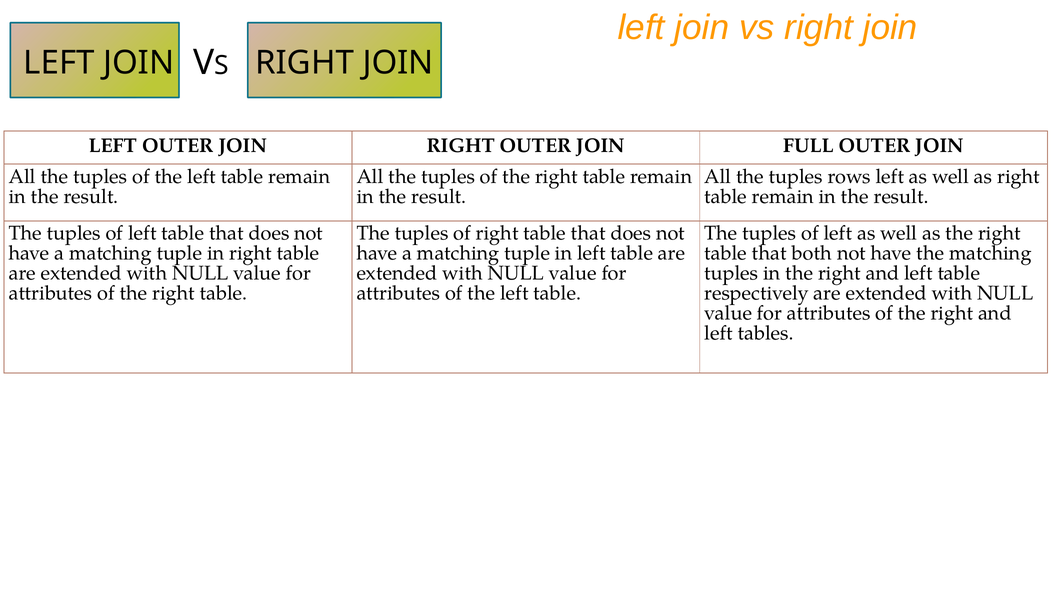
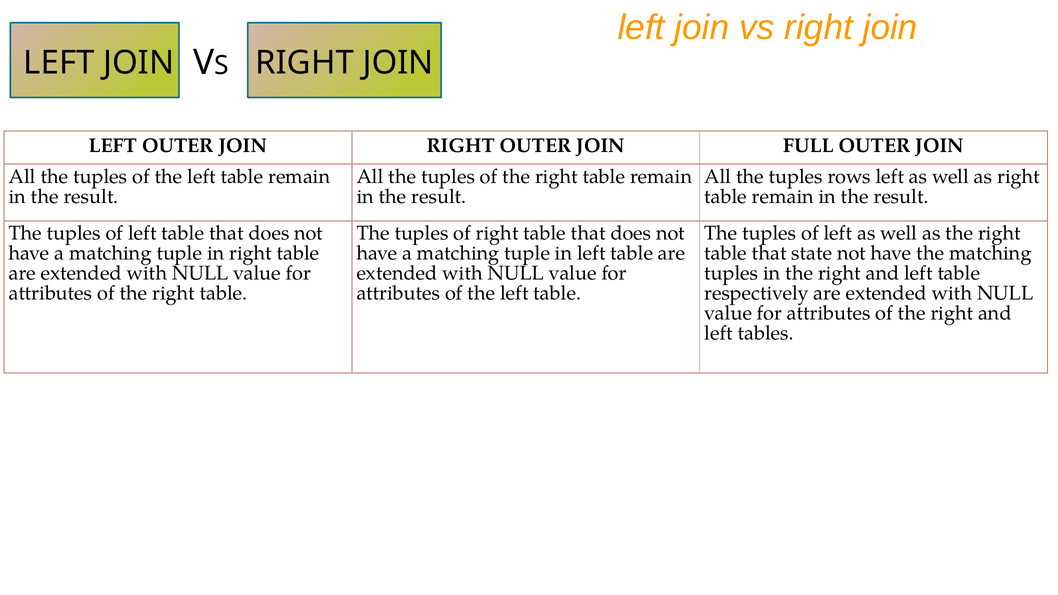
both: both -> state
